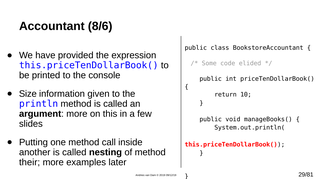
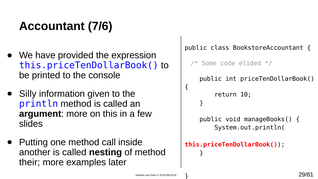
8/6: 8/6 -> 7/6
Size: Size -> Silly
